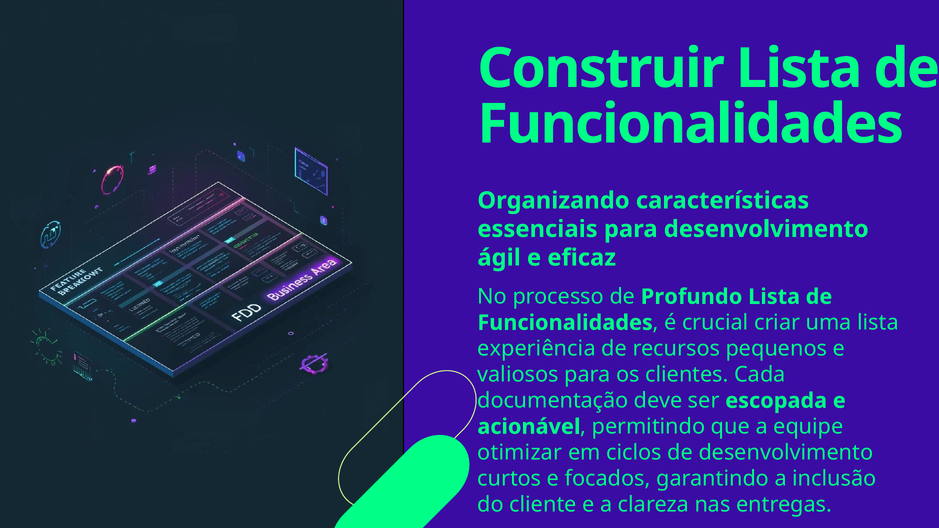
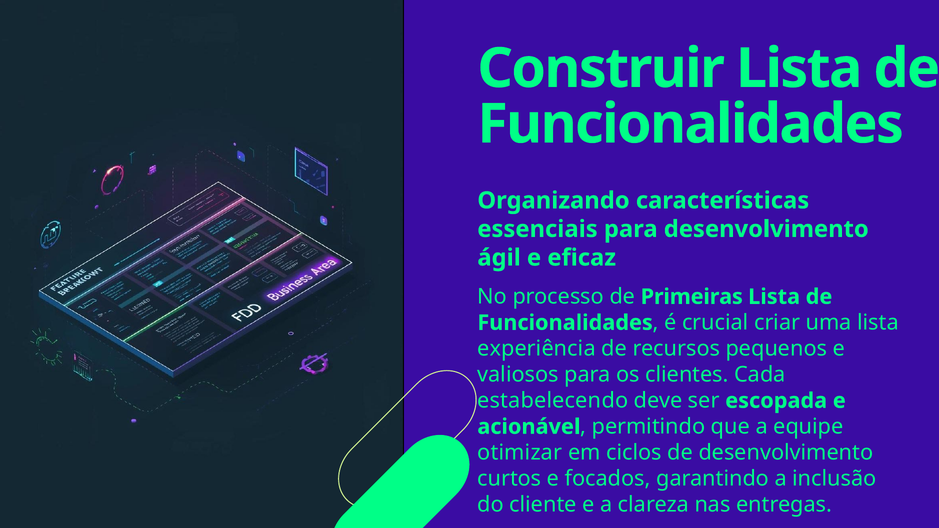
Profundo: Profundo -> Primeiras
documentação: documentação -> estabelecendo
